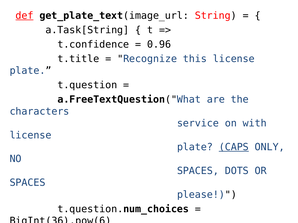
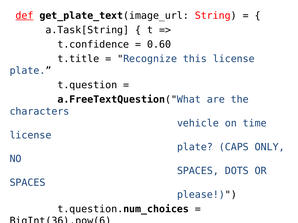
0.96: 0.96 -> 0.60
service: service -> vehicle
with: with -> time
CAPS underline: present -> none
